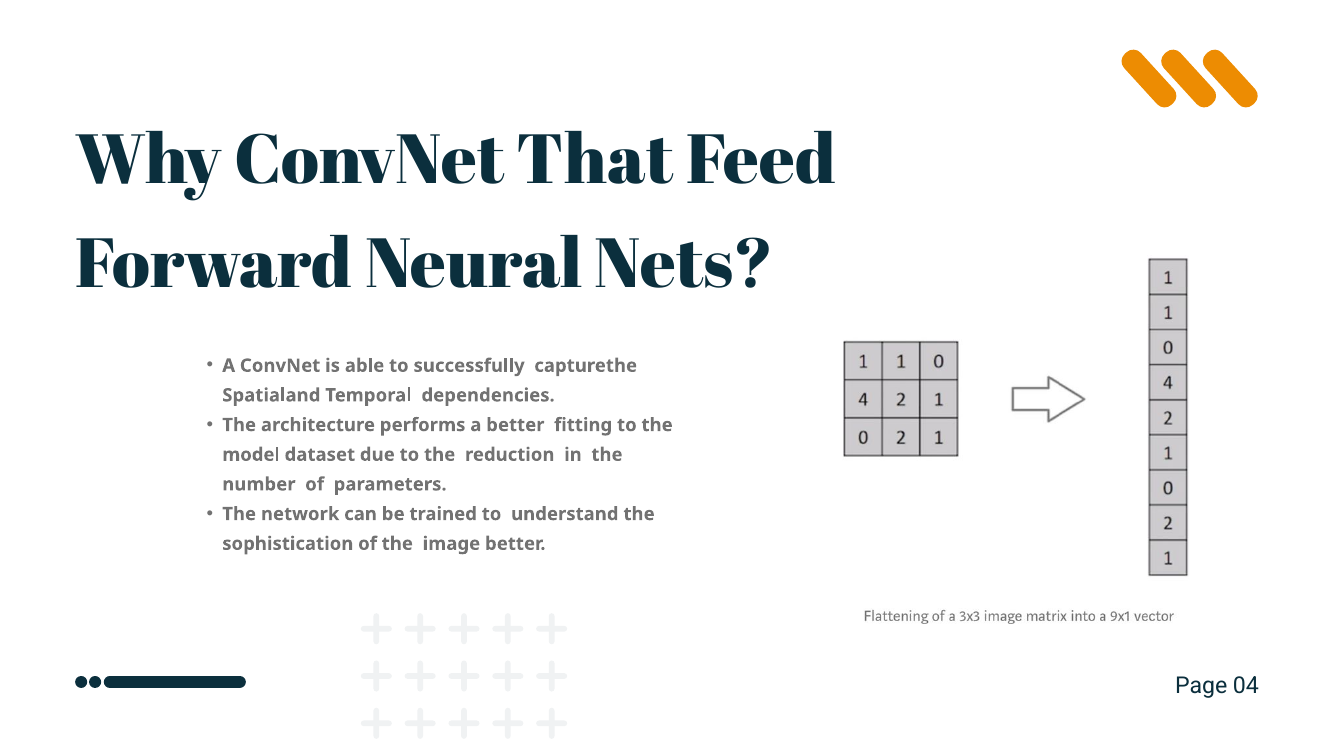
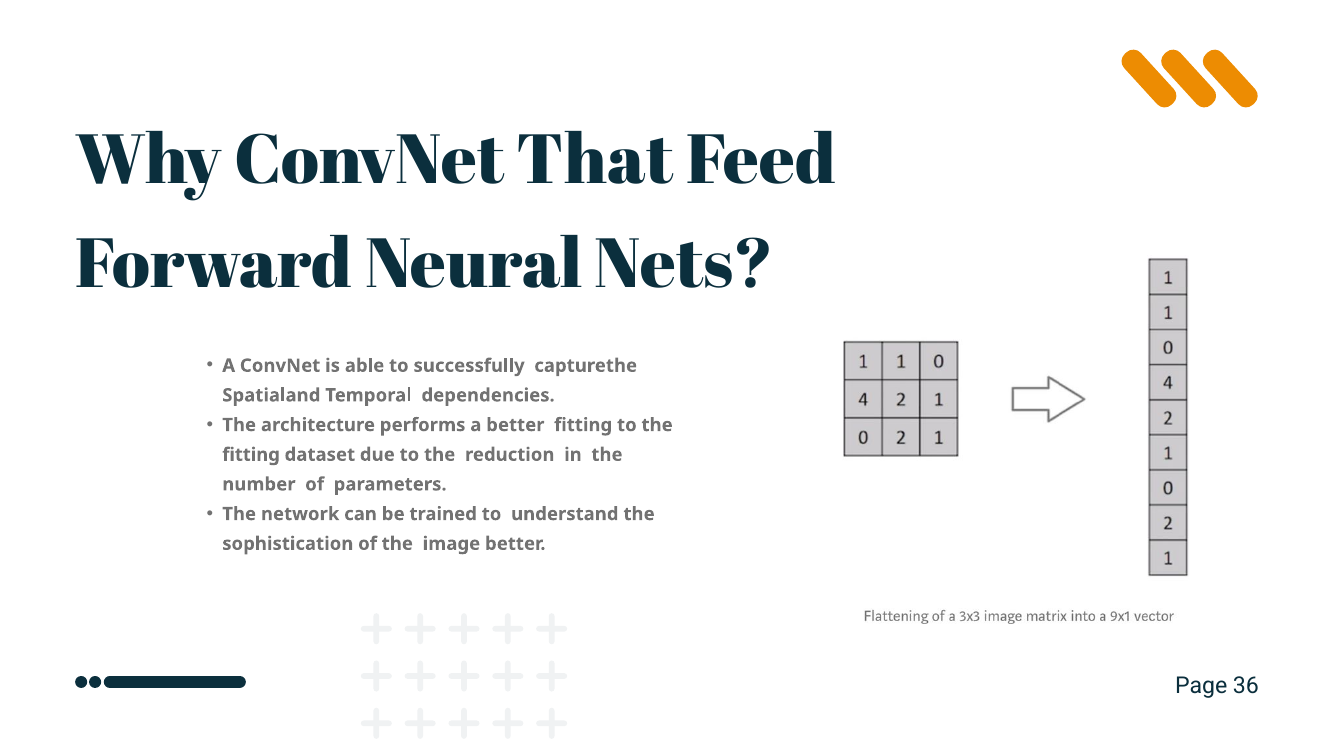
model at (251, 454): model -> fitting
04: 04 -> 36
